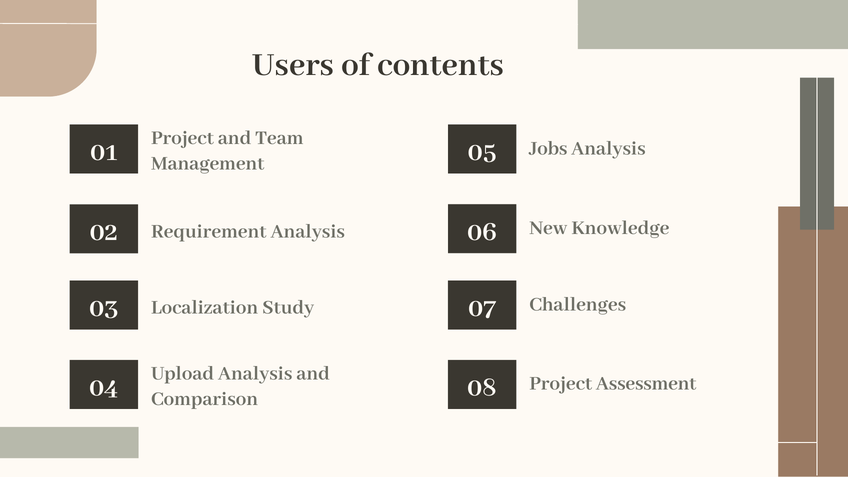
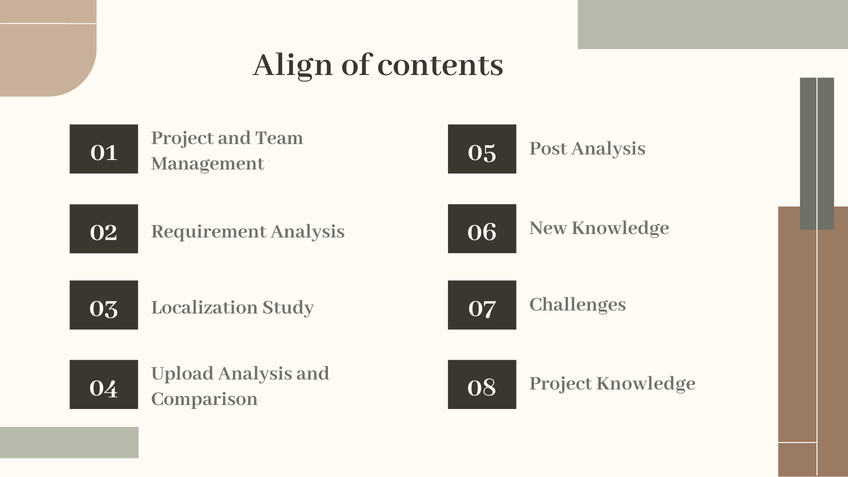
Users: Users -> Align
Jobs: Jobs -> Post
Project Assessment: Assessment -> Knowledge
